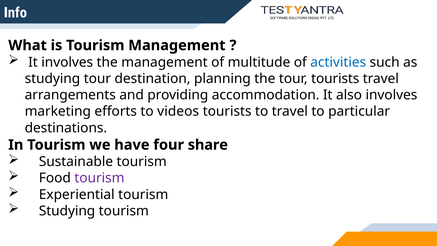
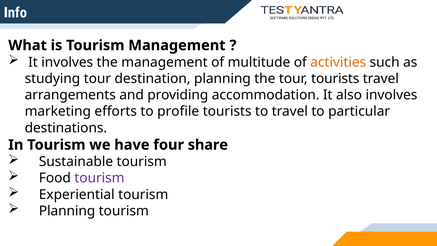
activities colour: blue -> orange
videos: videos -> profile
Studying at (67, 211): Studying -> Planning
